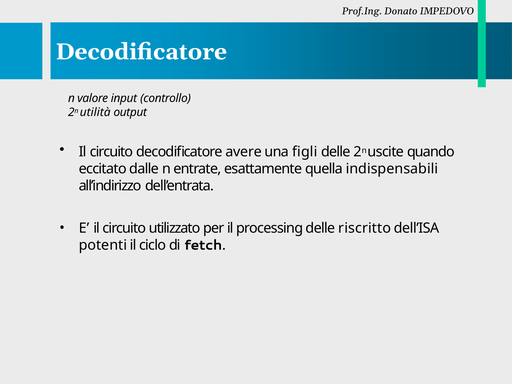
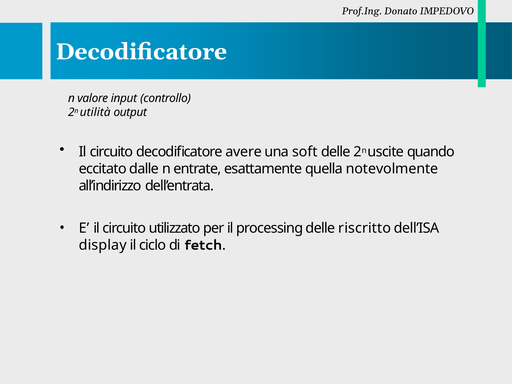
figli: figli -> soft
indispensabili: indispensabili -> notevolmente
potenti: potenti -> display
